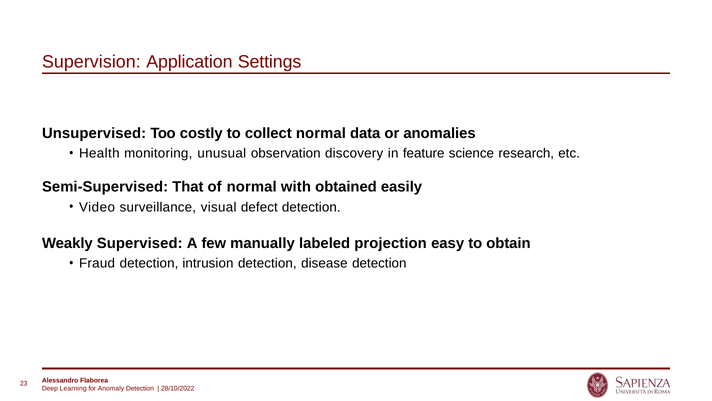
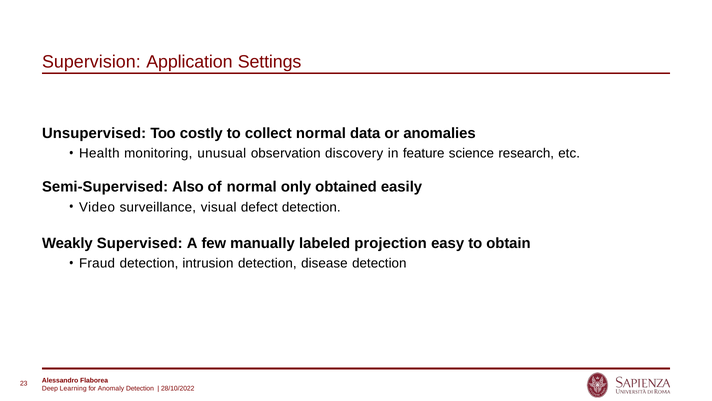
That: That -> Also
with: with -> only
